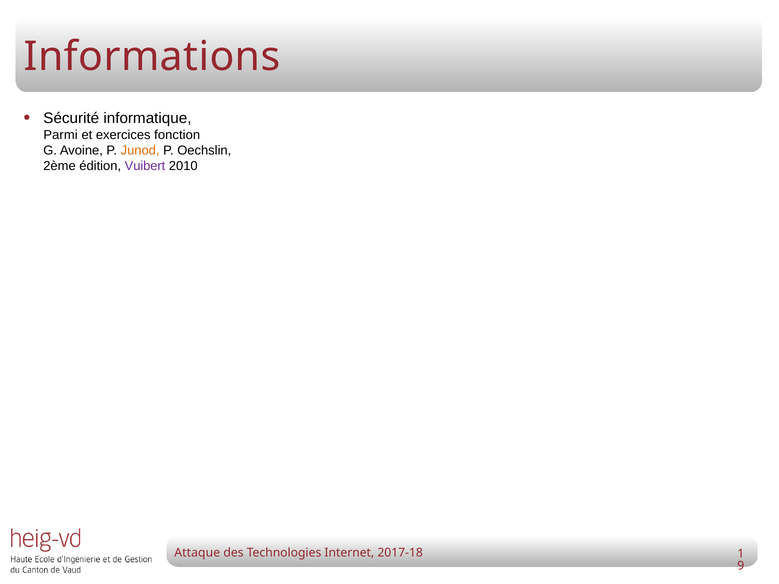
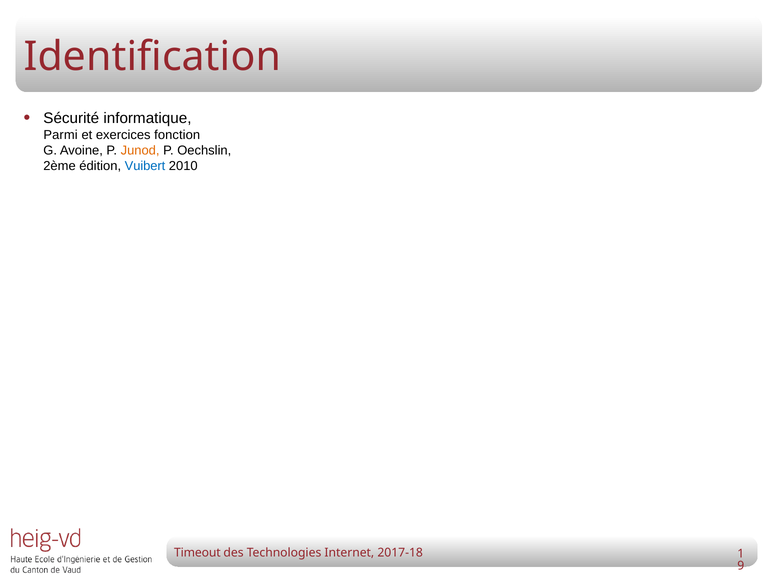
Informations: Informations -> Identification
Vuibert colour: purple -> blue
Attaque: Attaque -> Timeout
